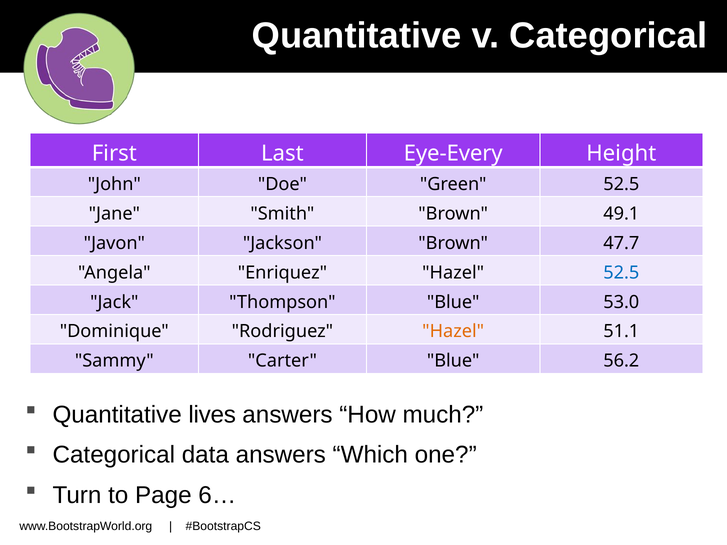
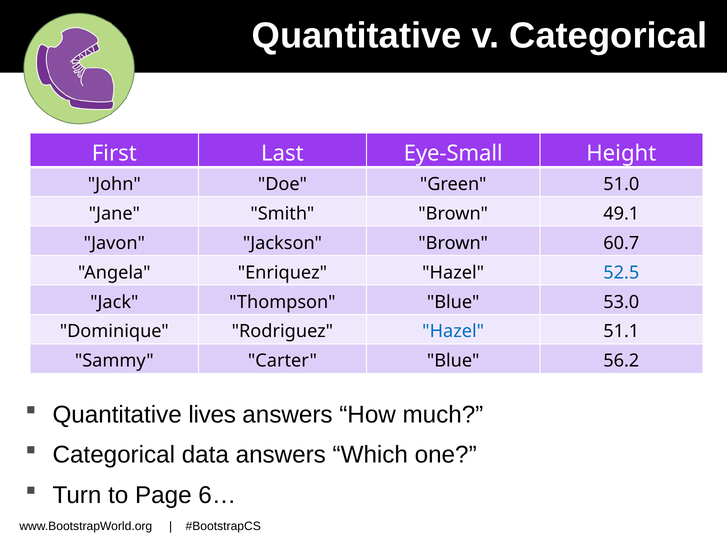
Eye-Every: Eye-Every -> Eye-Small
Green 52.5: 52.5 -> 51.0
47.7: 47.7 -> 60.7
Hazel at (453, 332) colour: orange -> blue
